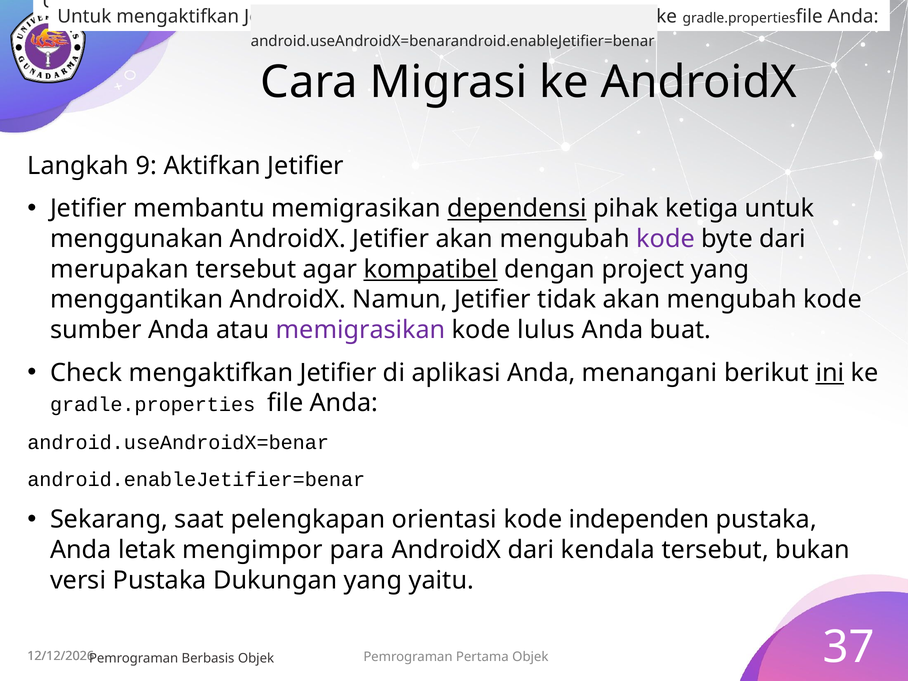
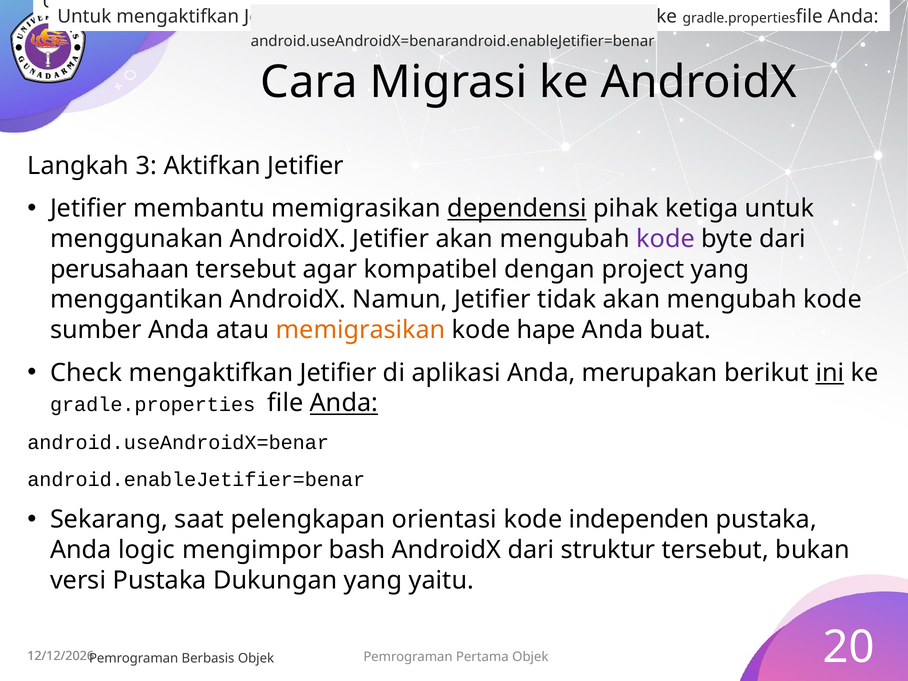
9: 9 -> 3
merupakan: merupakan -> perusahaan
kompatibel underline: present -> none
memigrasikan at (361, 330) colour: purple -> orange
lulus: lulus -> hape
menangani: menangani -> merupakan
Anda at (344, 403) underline: none -> present
letak: letak -> logic
para: para -> bash
kendala: kendala -> struktur
37: 37 -> 20
